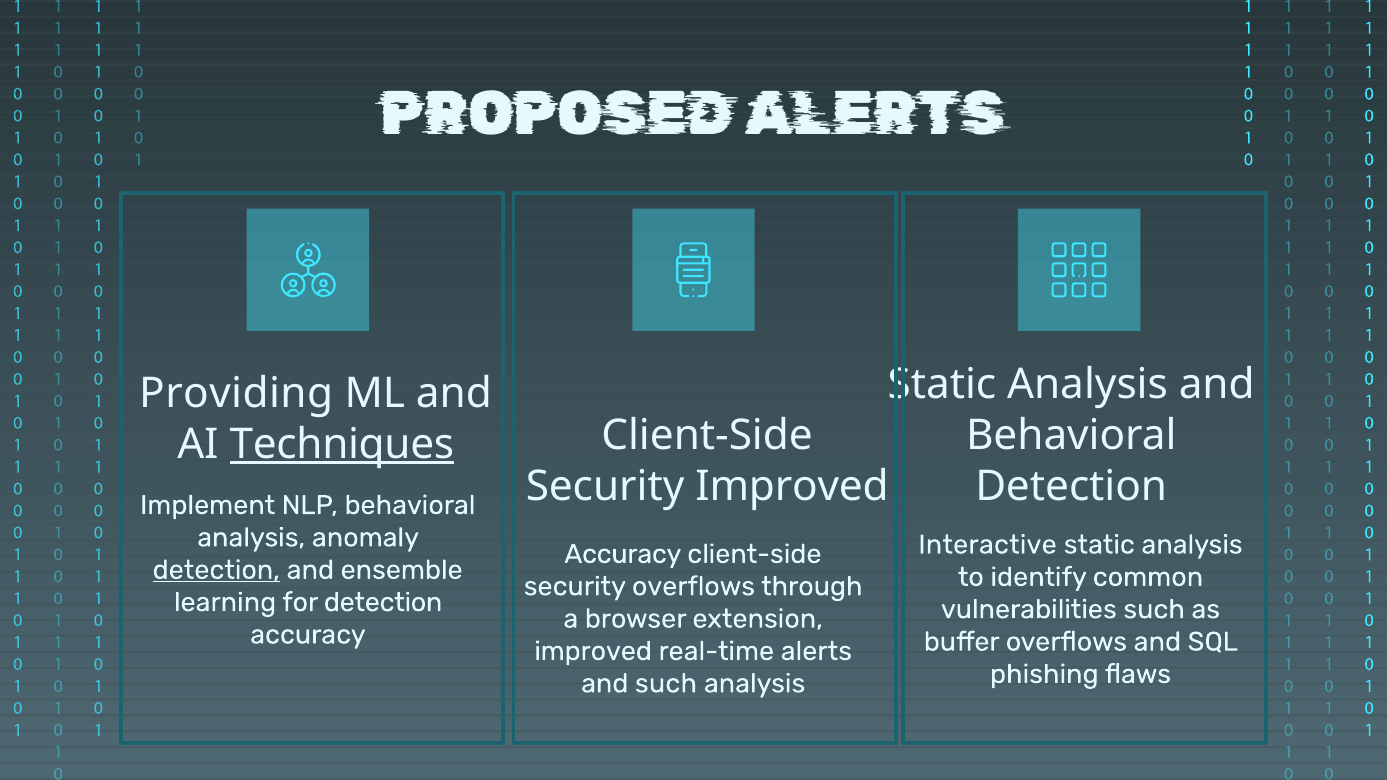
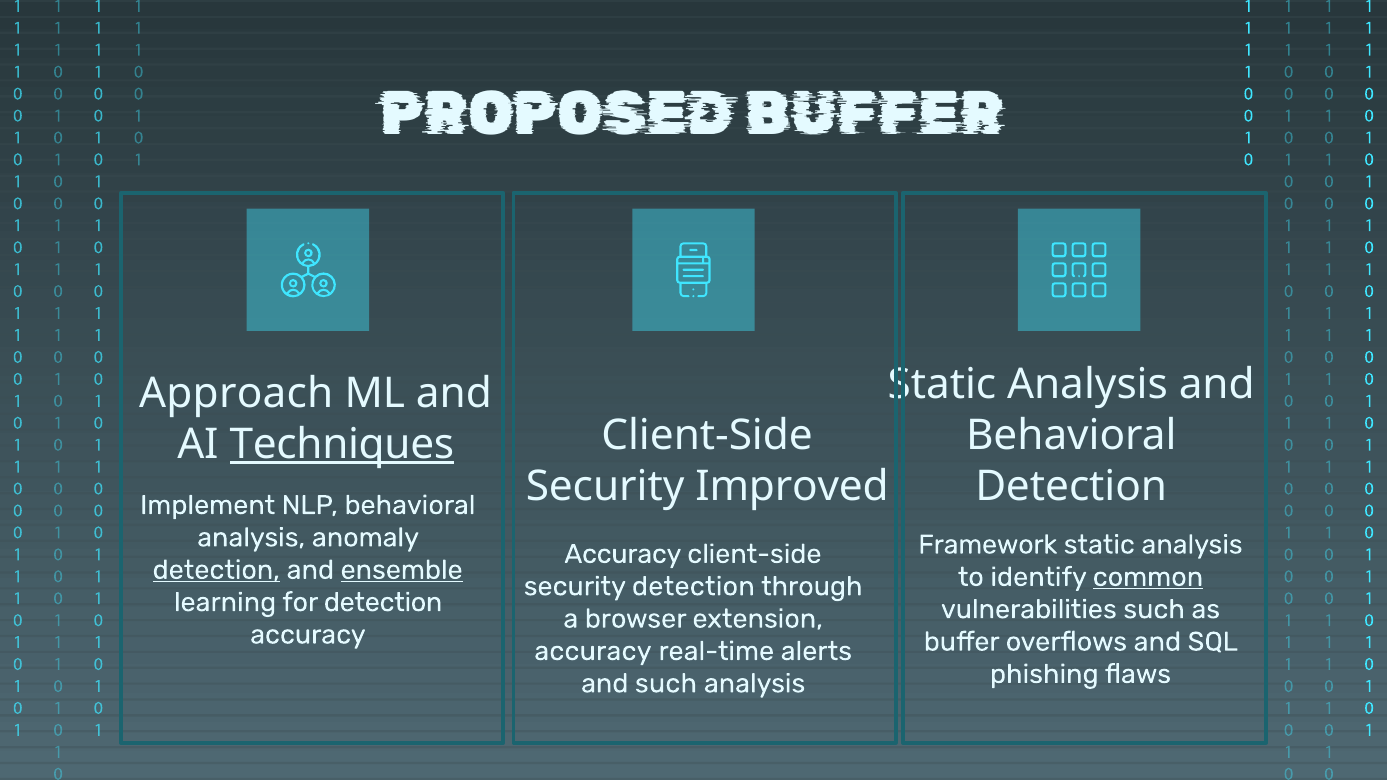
PROPOSED ALERTS: ALERTS -> BUFFER
Providing: Providing -> Approach
Interactive: Interactive -> Framework
ensemble underline: none -> present
common underline: none -> present
security overflows: overflows -> detection
improved at (593, 651): improved -> accuracy
